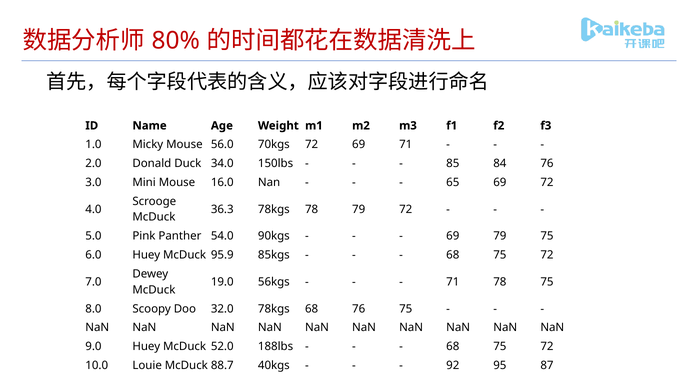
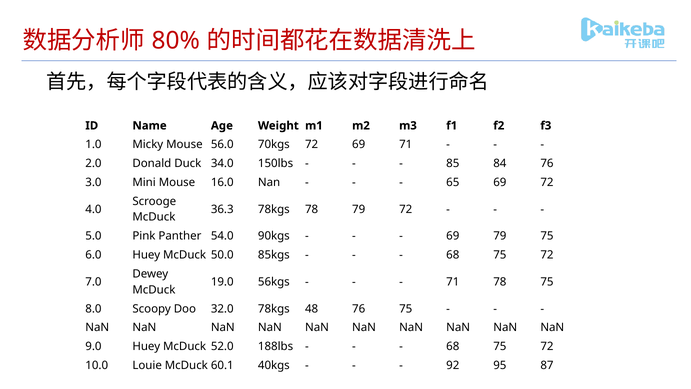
95.9: 95.9 -> 50.0
78kgs 68: 68 -> 48
88.7: 88.7 -> 60.1
